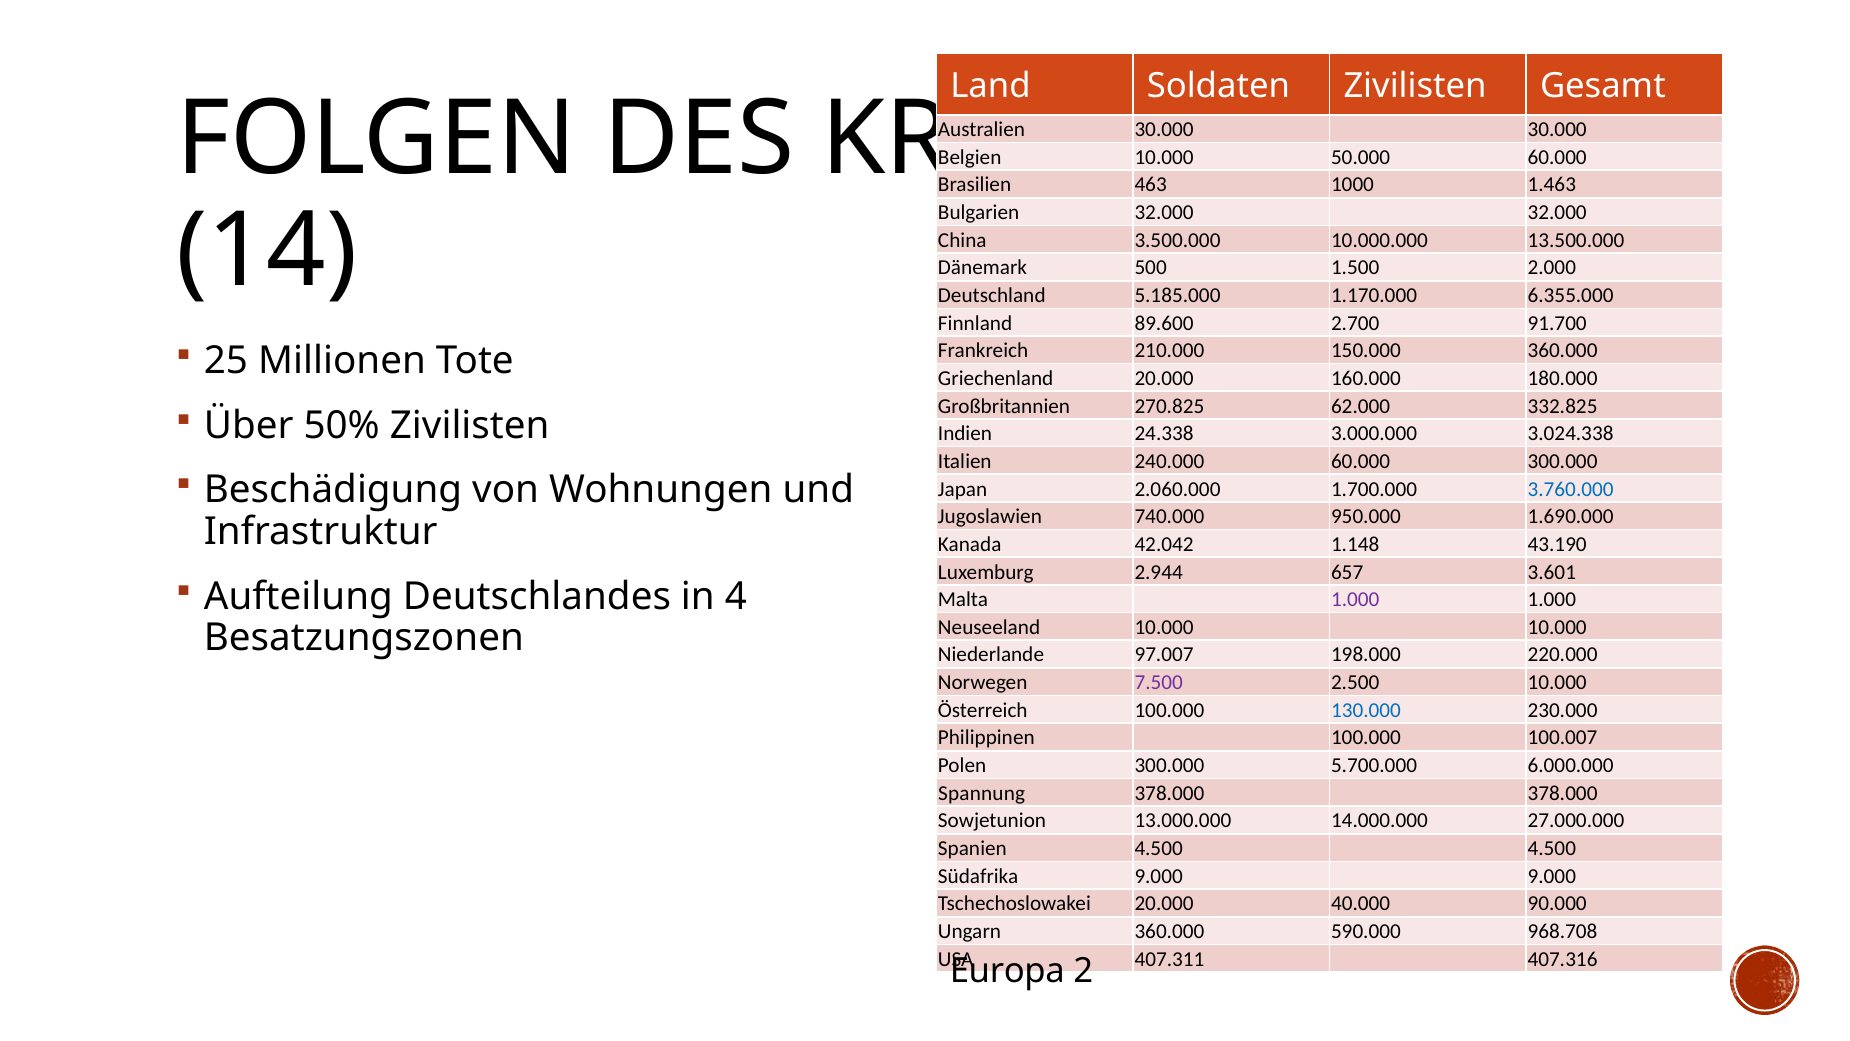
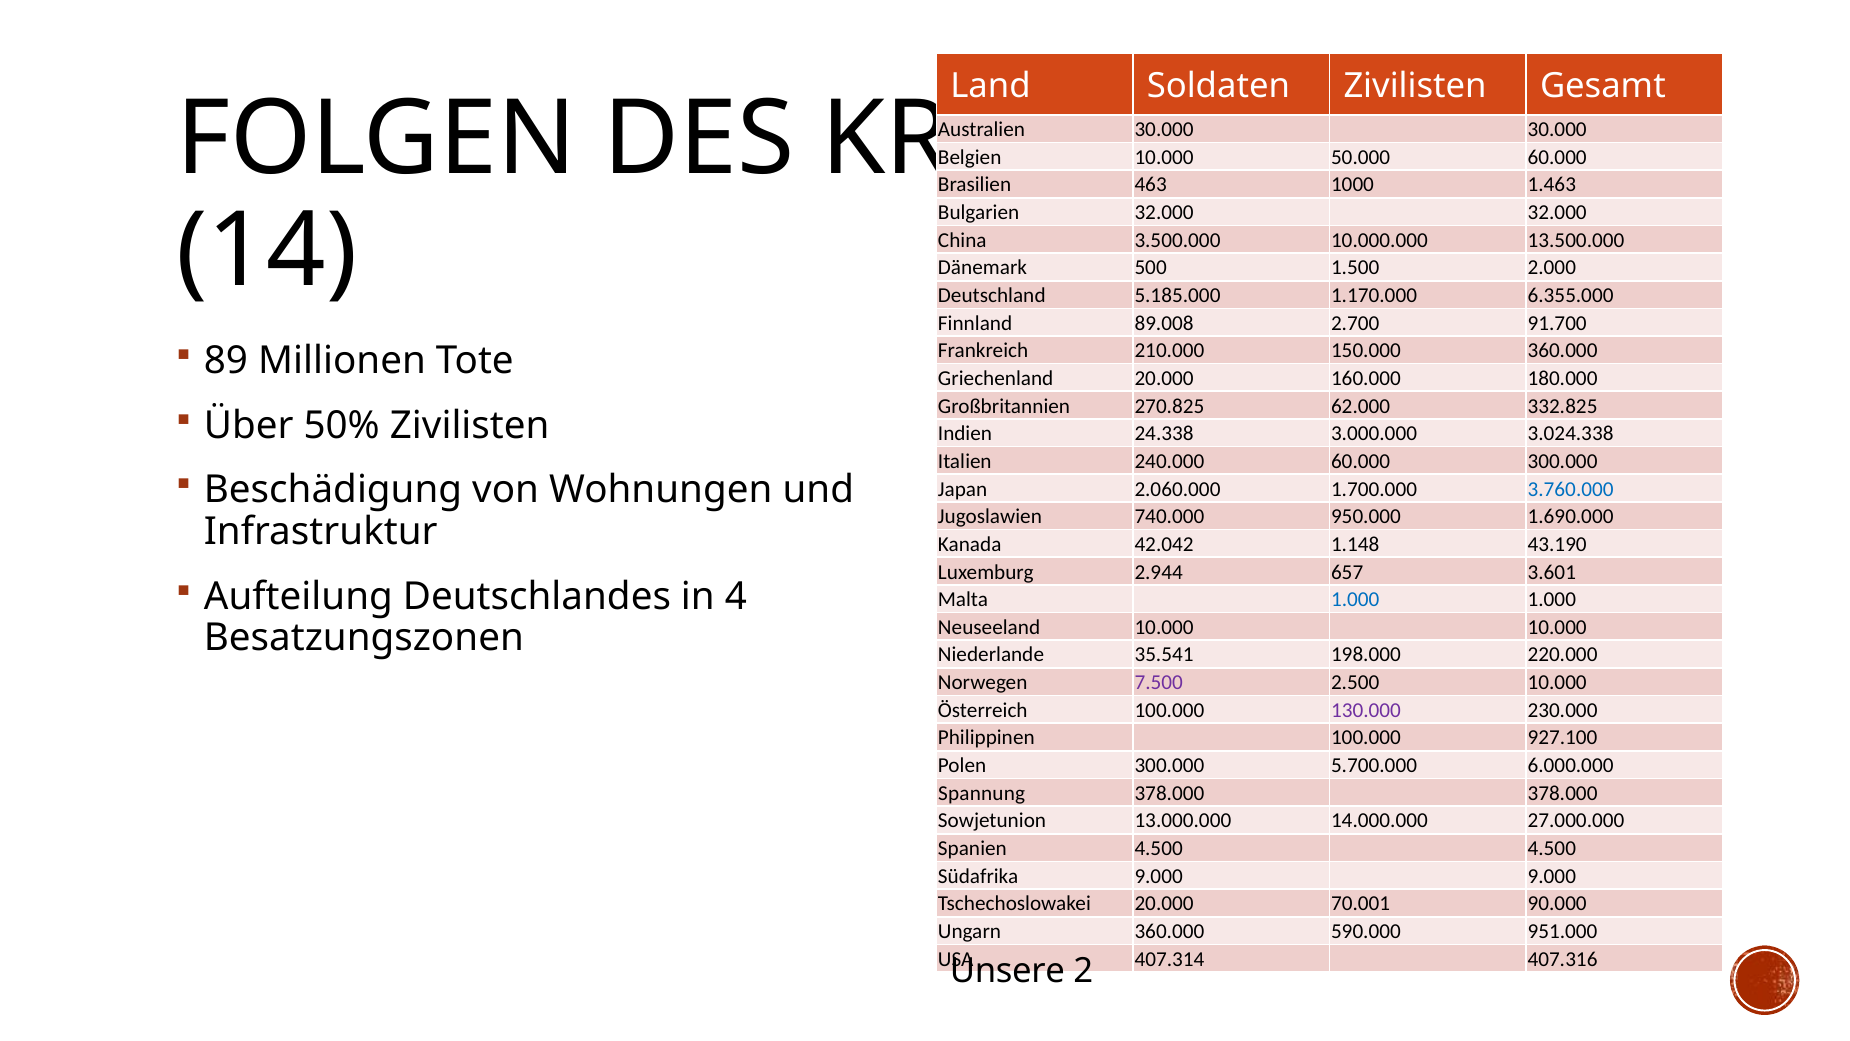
89.600: 89.600 -> 89.008
25: 25 -> 89
1.000 at (1355, 599) colour: purple -> blue
97.007: 97.007 -> 35.541
130.000 colour: blue -> purple
100.007: 100.007 -> 927.100
40.000: 40.000 -> 70.001
968.708: 968.708 -> 951.000
407.311: 407.311 -> 407.314
Europa: Europa -> Unsere
